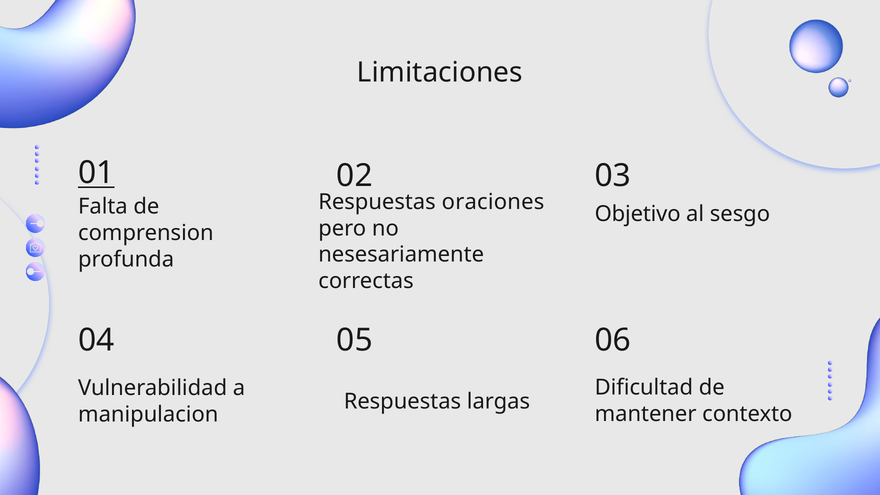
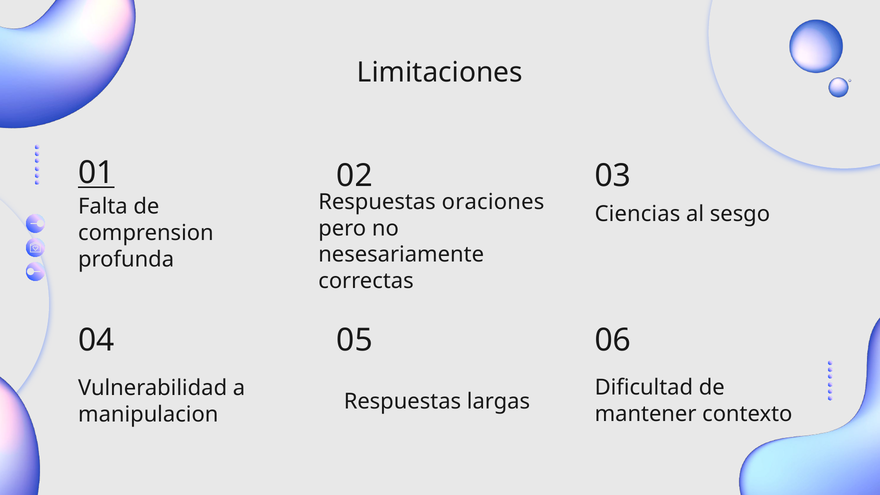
Objetivo: Objetivo -> Ciencias
